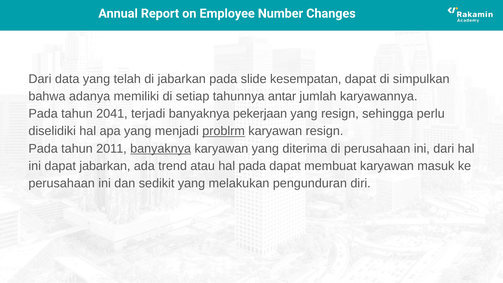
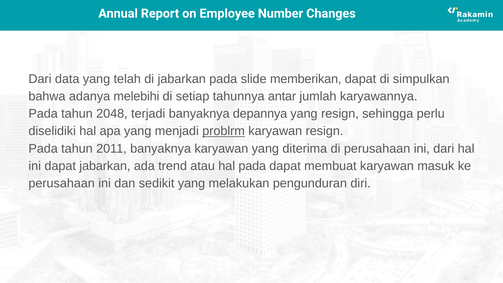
kesempatan: kesempatan -> memberikan
memiliki: memiliki -> melebihi
2041: 2041 -> 2048
pekerjaan: pekerjaan -> depannya
banyaknya at (161, 148) underline: present -> none
